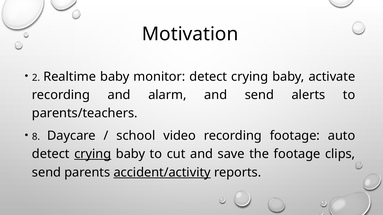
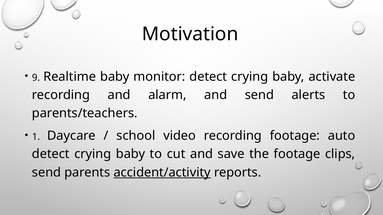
2: 2 -> 9
8: 8 -> 1
crying at (93, 154) underline: present -> none
